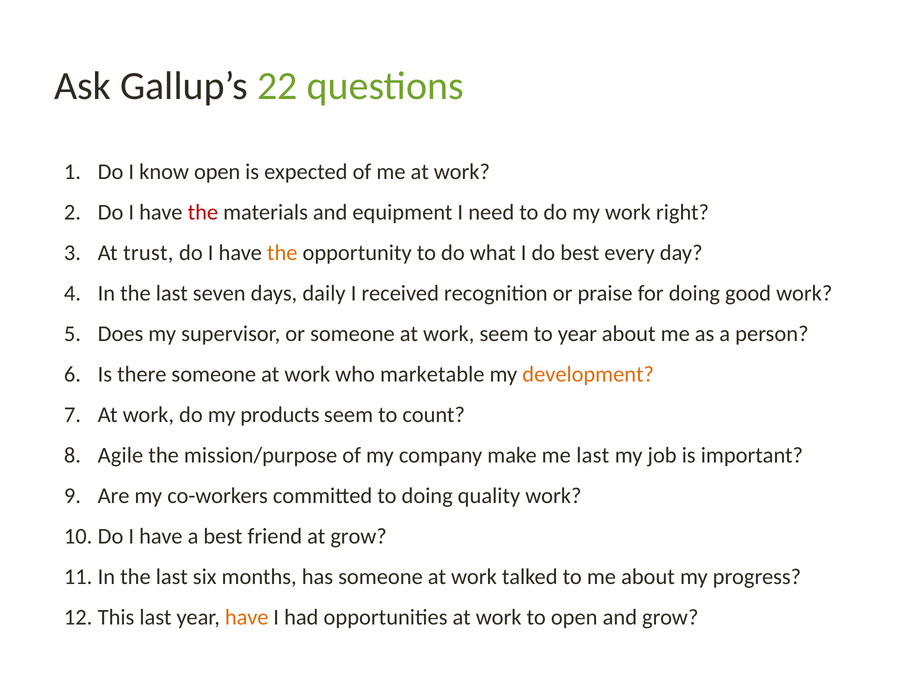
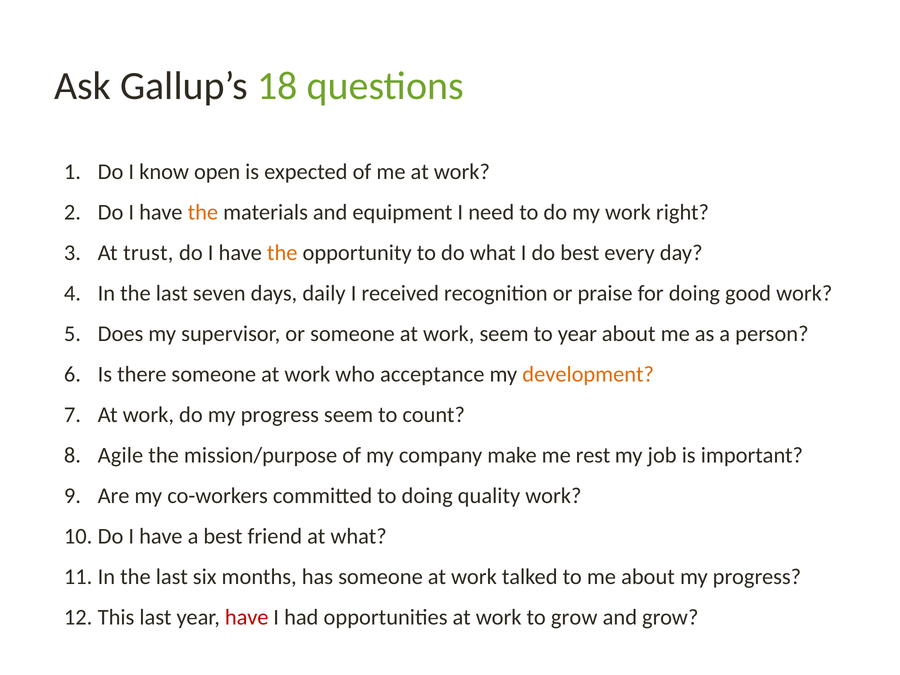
22: 22 -> 18
the at (203, 213) colour: red -> orange
marketable: marketable -> acceptance
do my products: products -> progress
me last: last -> rest
at grow: grow -> what
have at (247, 618) colour: orange -> red
to open: open -> grow
